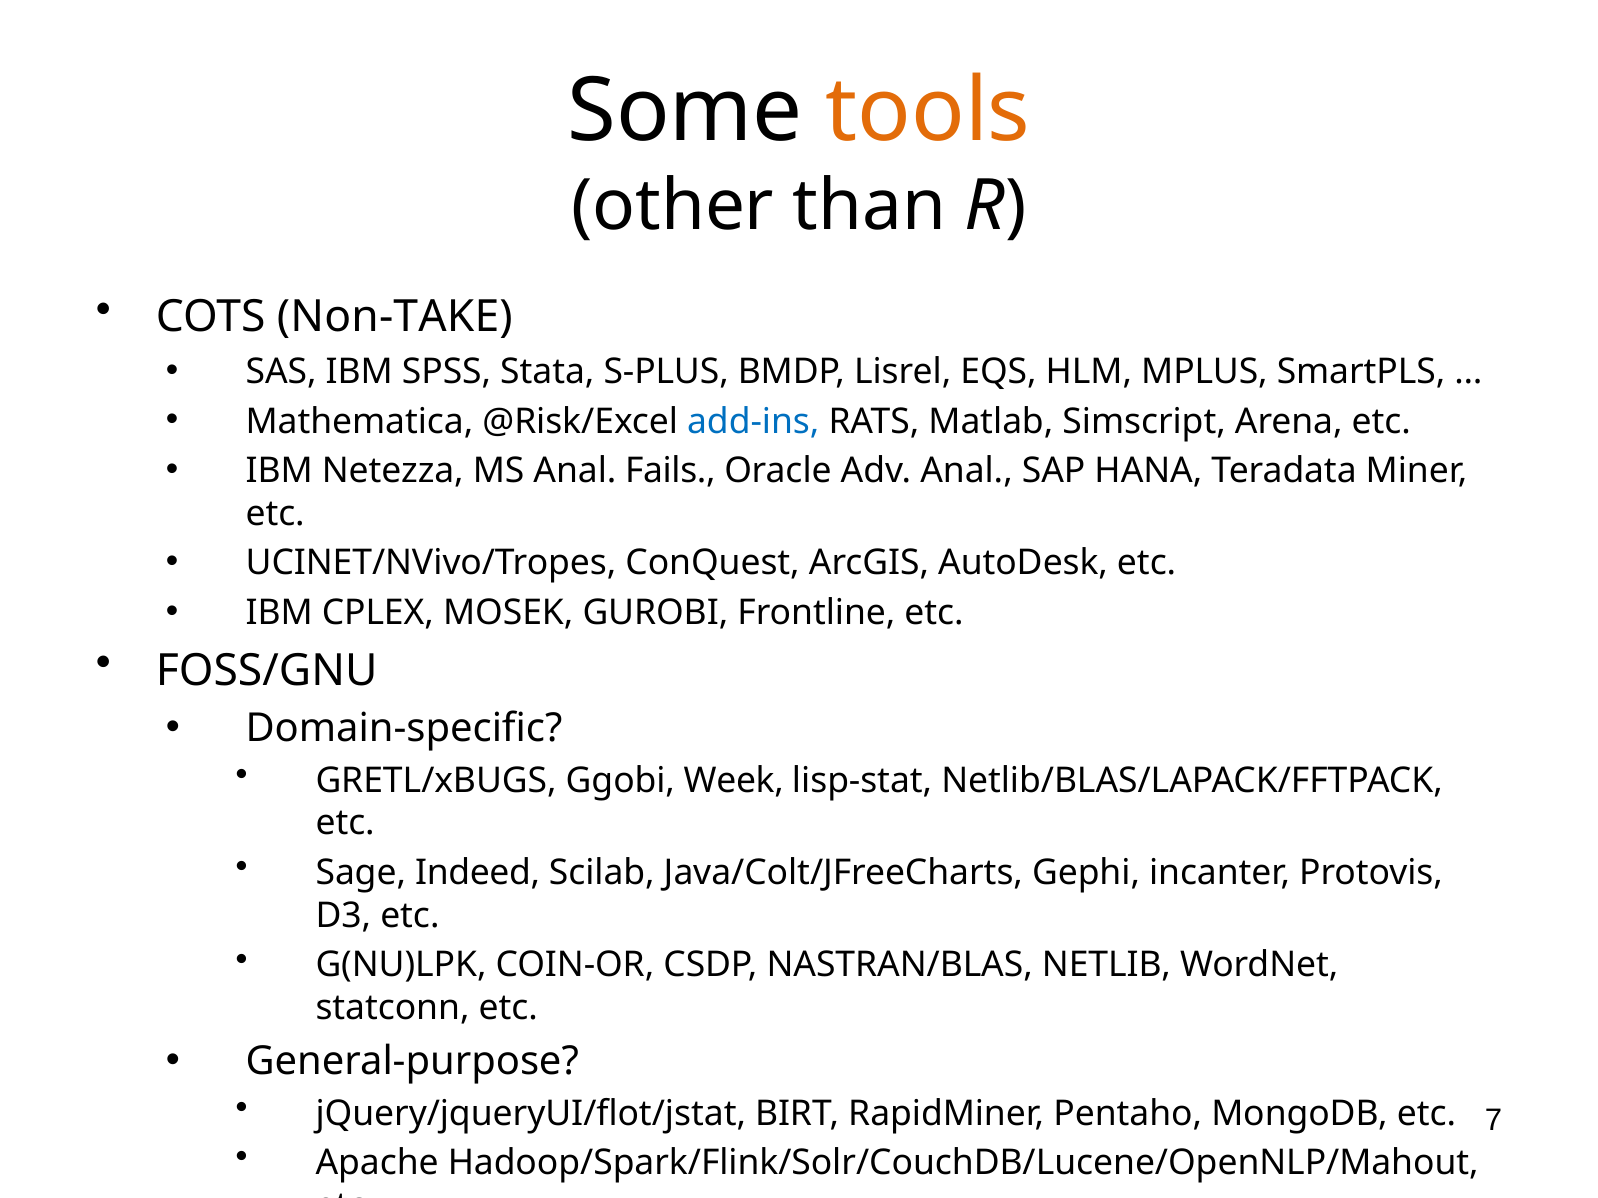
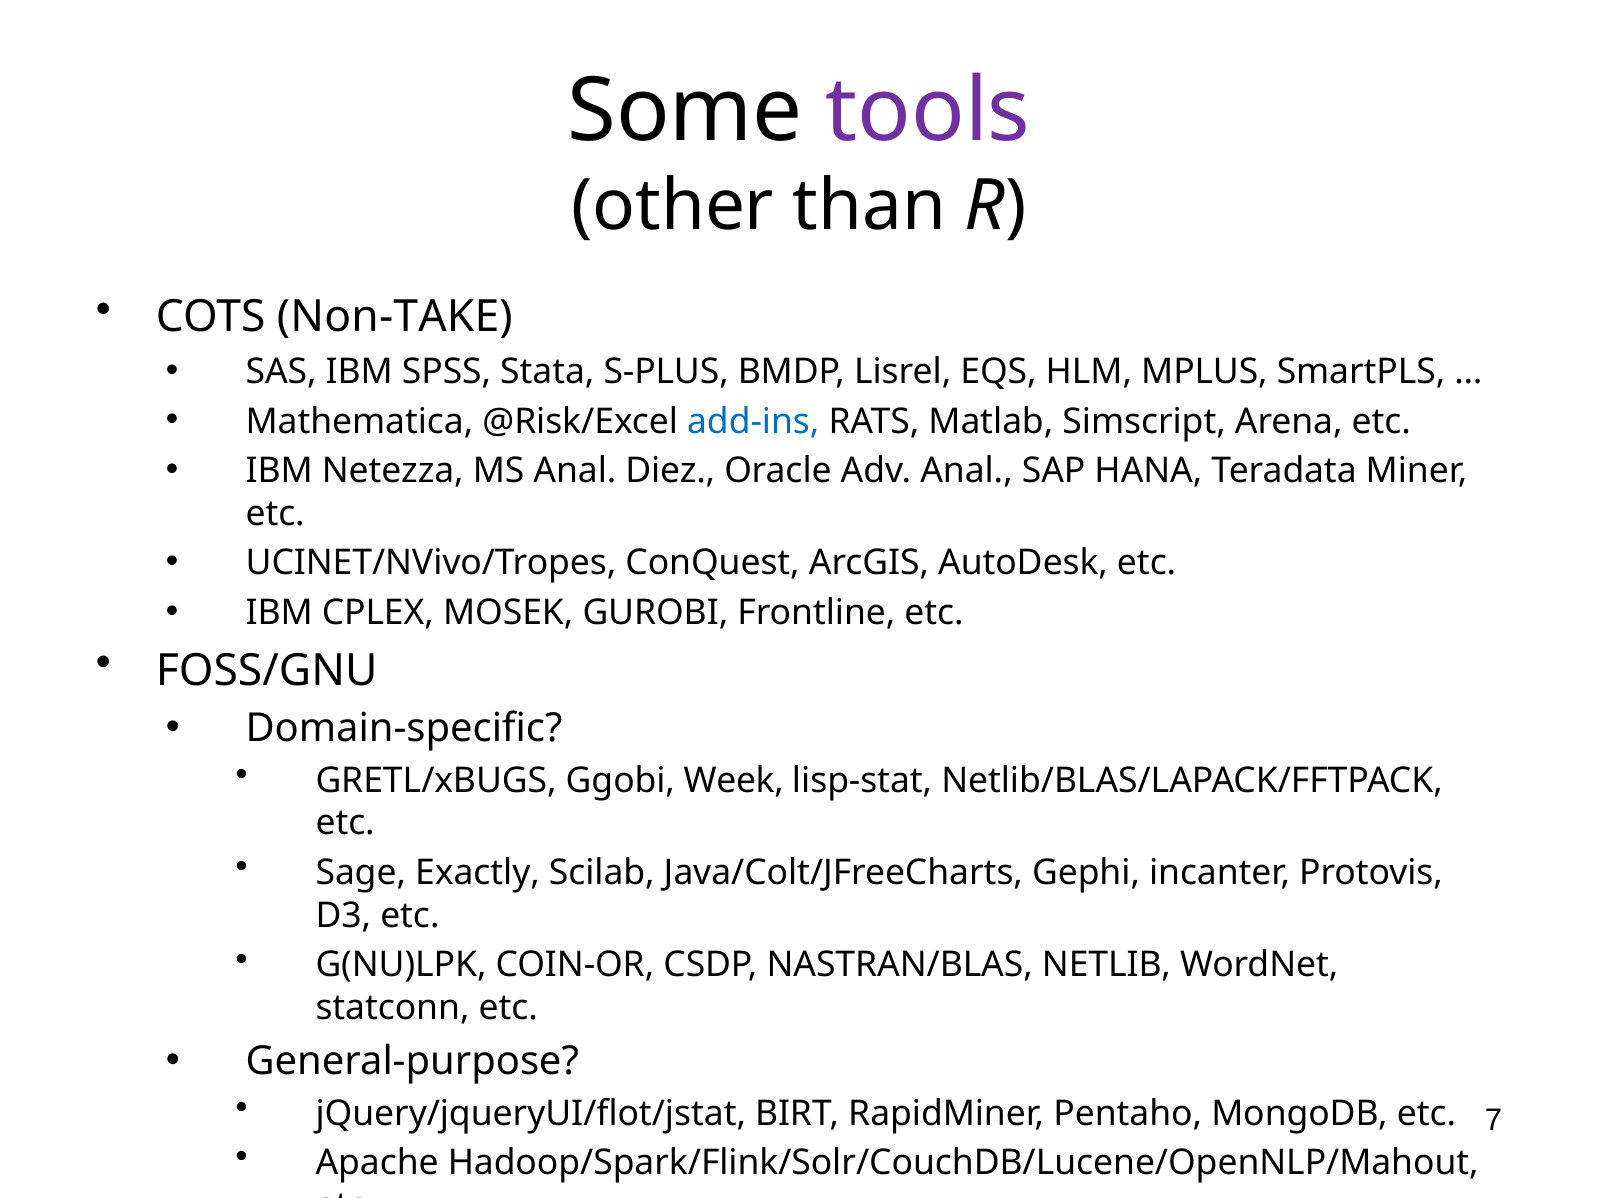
tools colour: orange -> purple
Fails: Fails -> Diez
Indeed: Indeed -> Exactly
